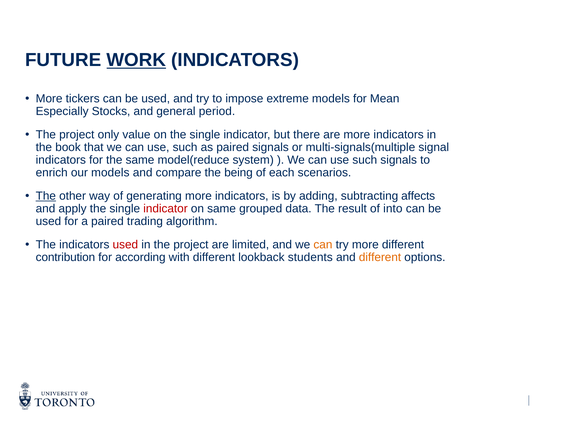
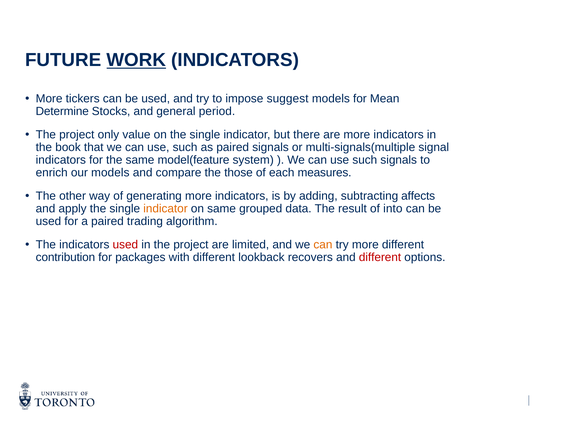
extreme: extreme -> suggest
Especially: Especially -> Determine
model(reduce: model(reduce -> model(feature
being: being -> those
scenarios: scenarios -> measures
The at (46, 196) underline: present -> none
indicator at (165, 209) colour: red -> orange
according: according -> packages
students: students -> recovers
different at (380, 257) colour: orange -> red
